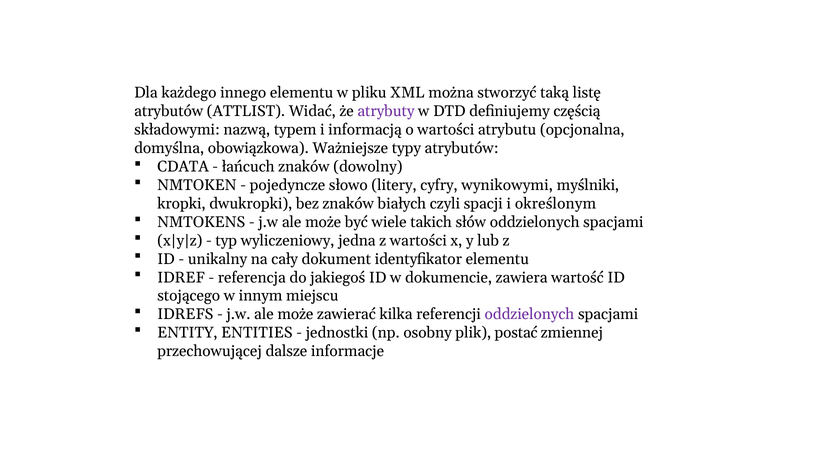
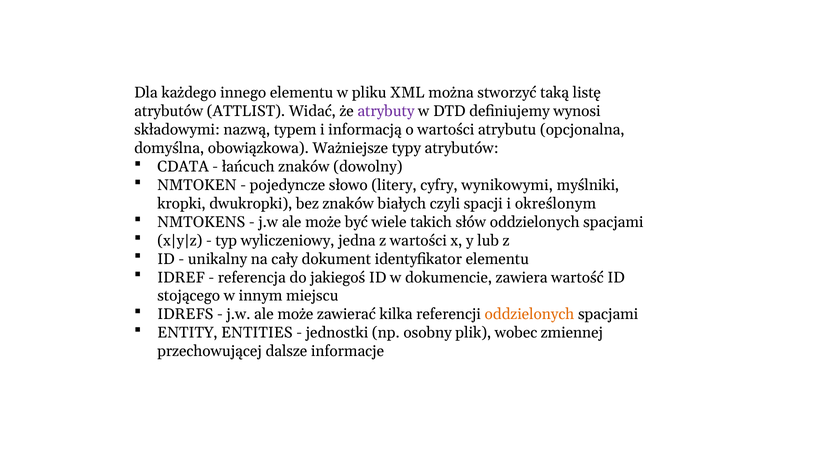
częścią: częścią -> wynosi
oddzielonych at (529, 315) colour: purple -> orange
postać: postać -> wobec
